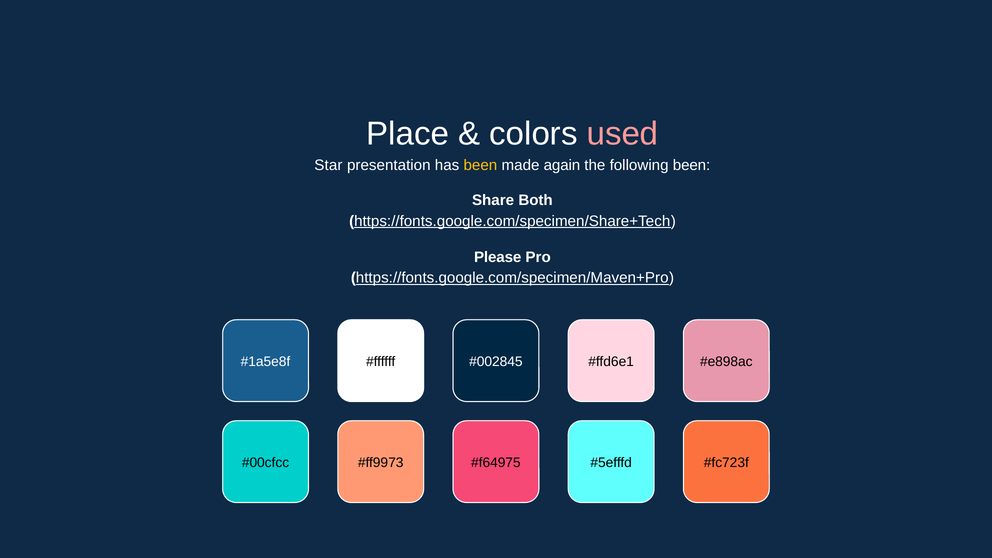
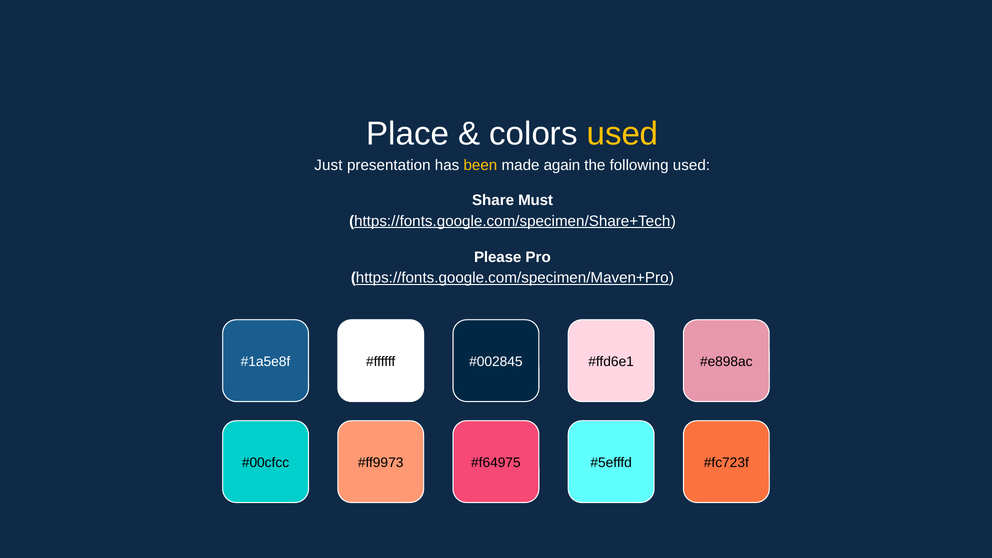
used at (623, 134) colour: pink -> yellow
Star: Star -> Just
following been: been -> used
Both: Both -> Must
